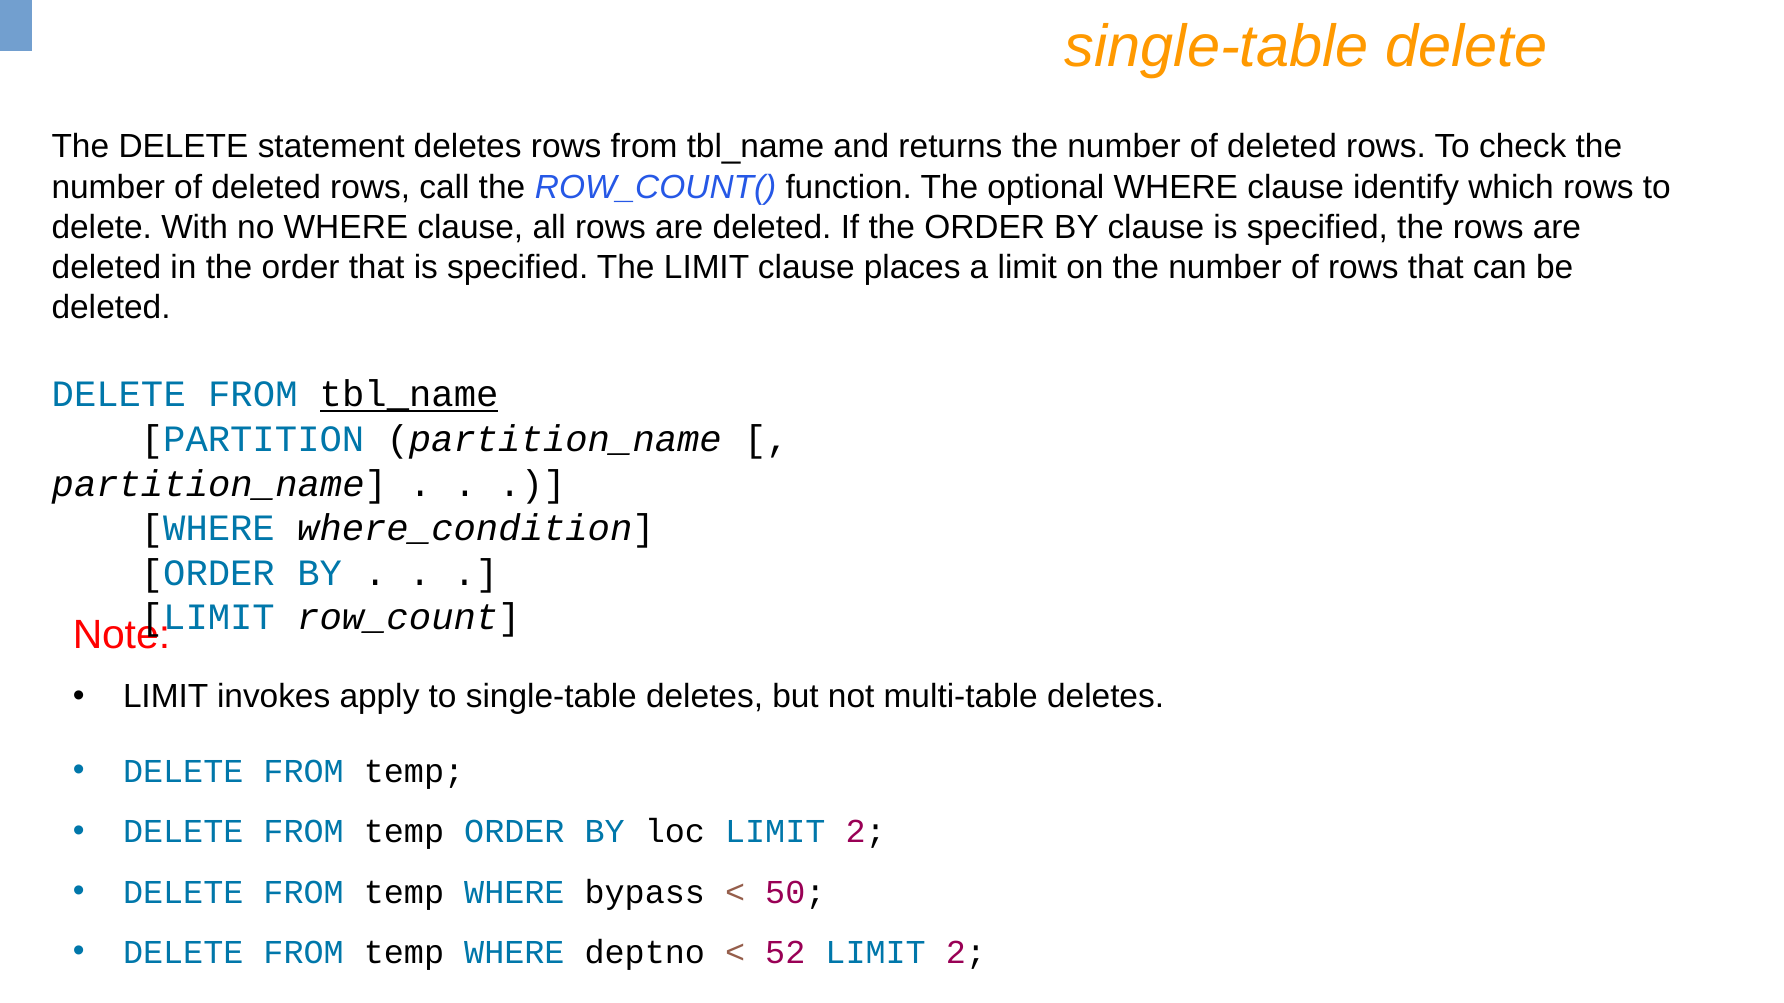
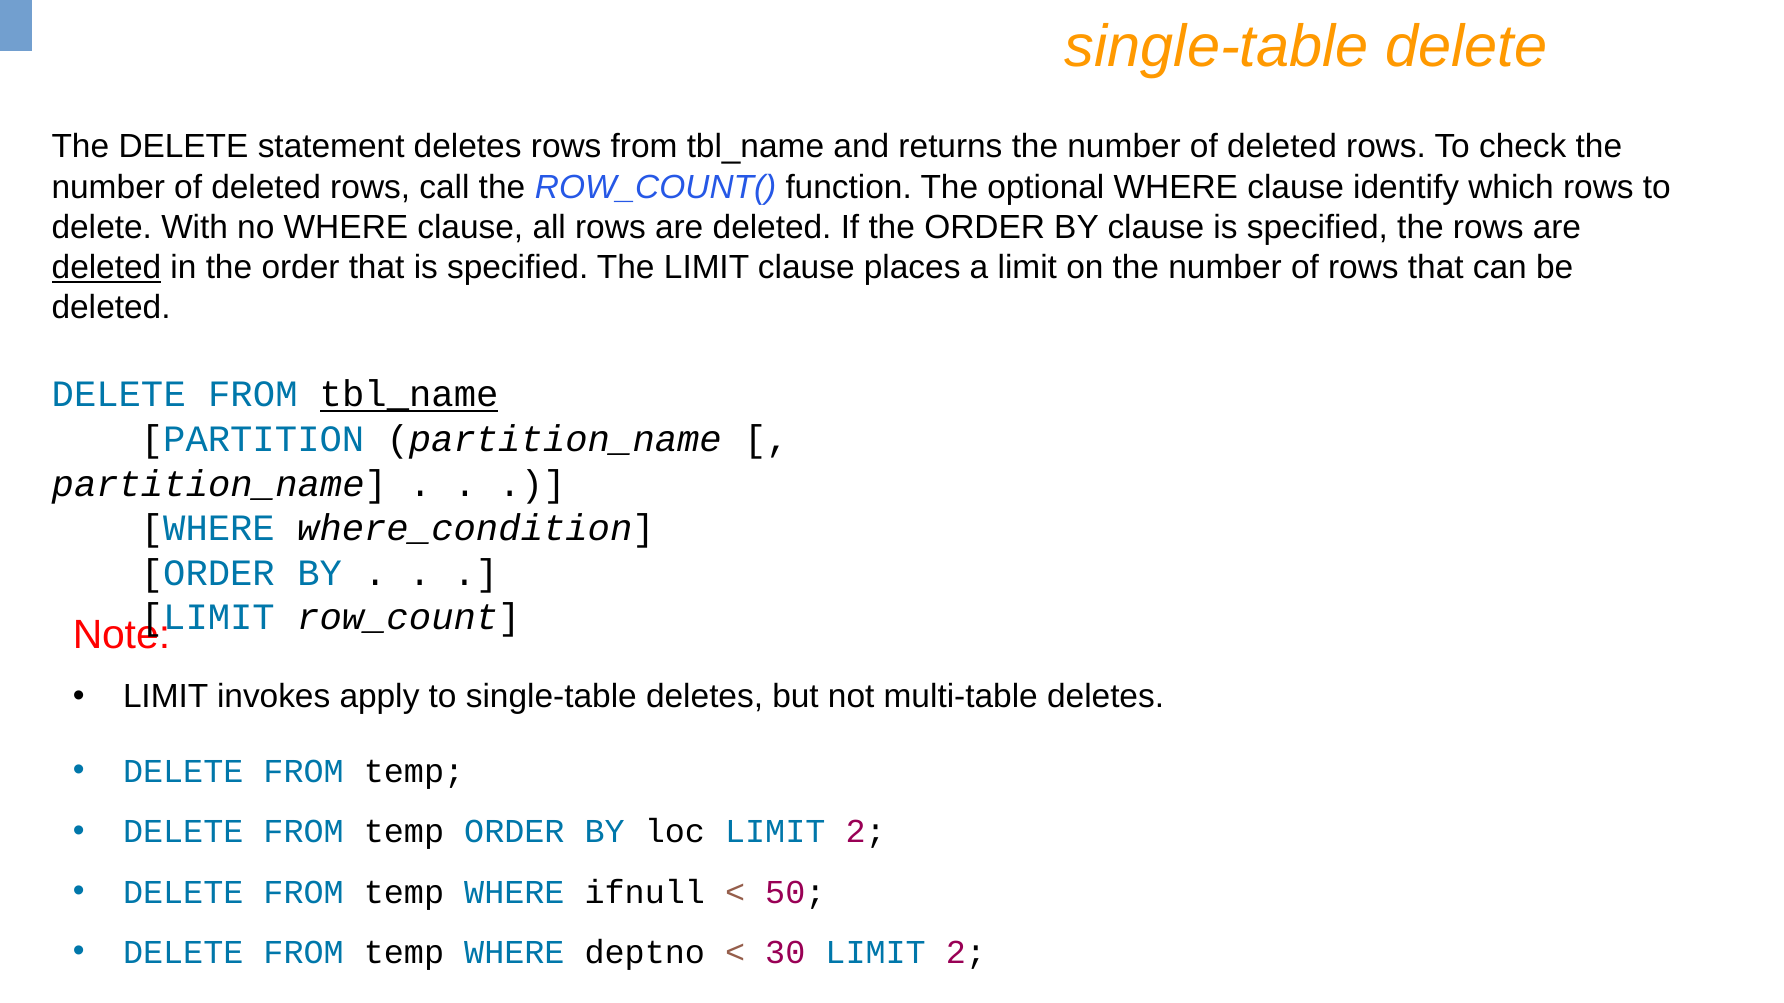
deleted at (106, 267) underline: none -> present
bypass: bypass -> ifnull
52: 52 -> 30
